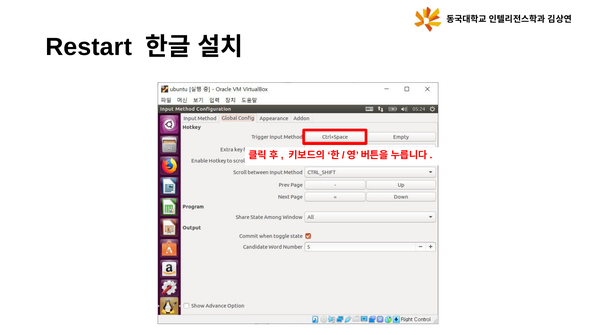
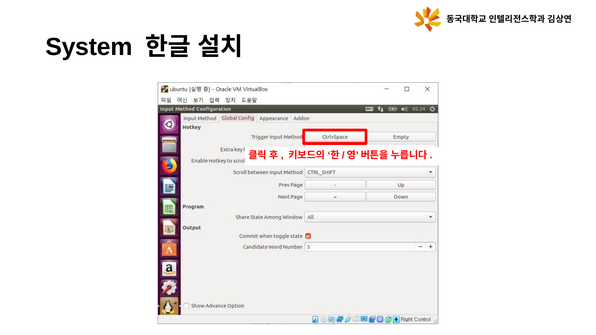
Restart: Restart -> System
